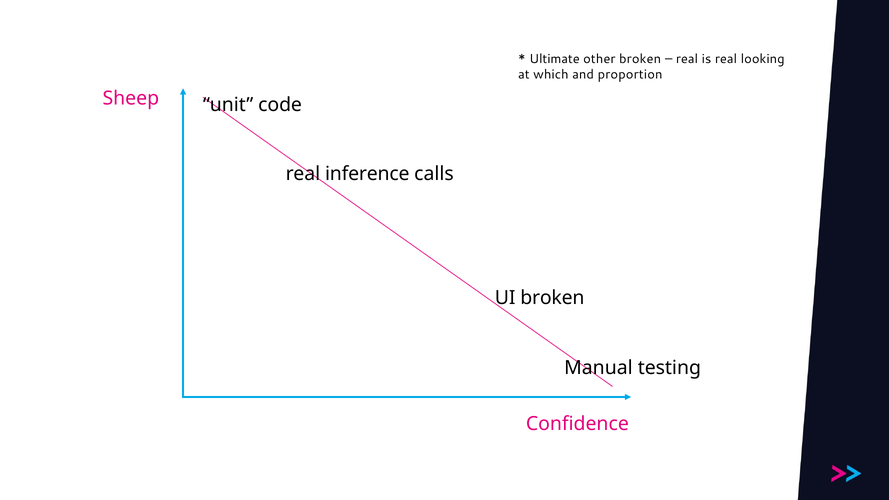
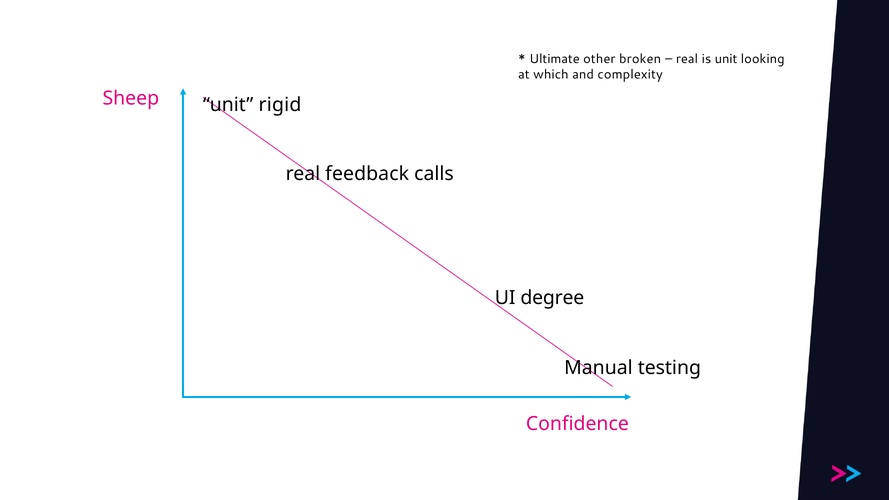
is real: real -> unit
proportion: proportion -> complexity
code: code -> rigid
inference: inference -> feedback
UI broken: broken -> degree
